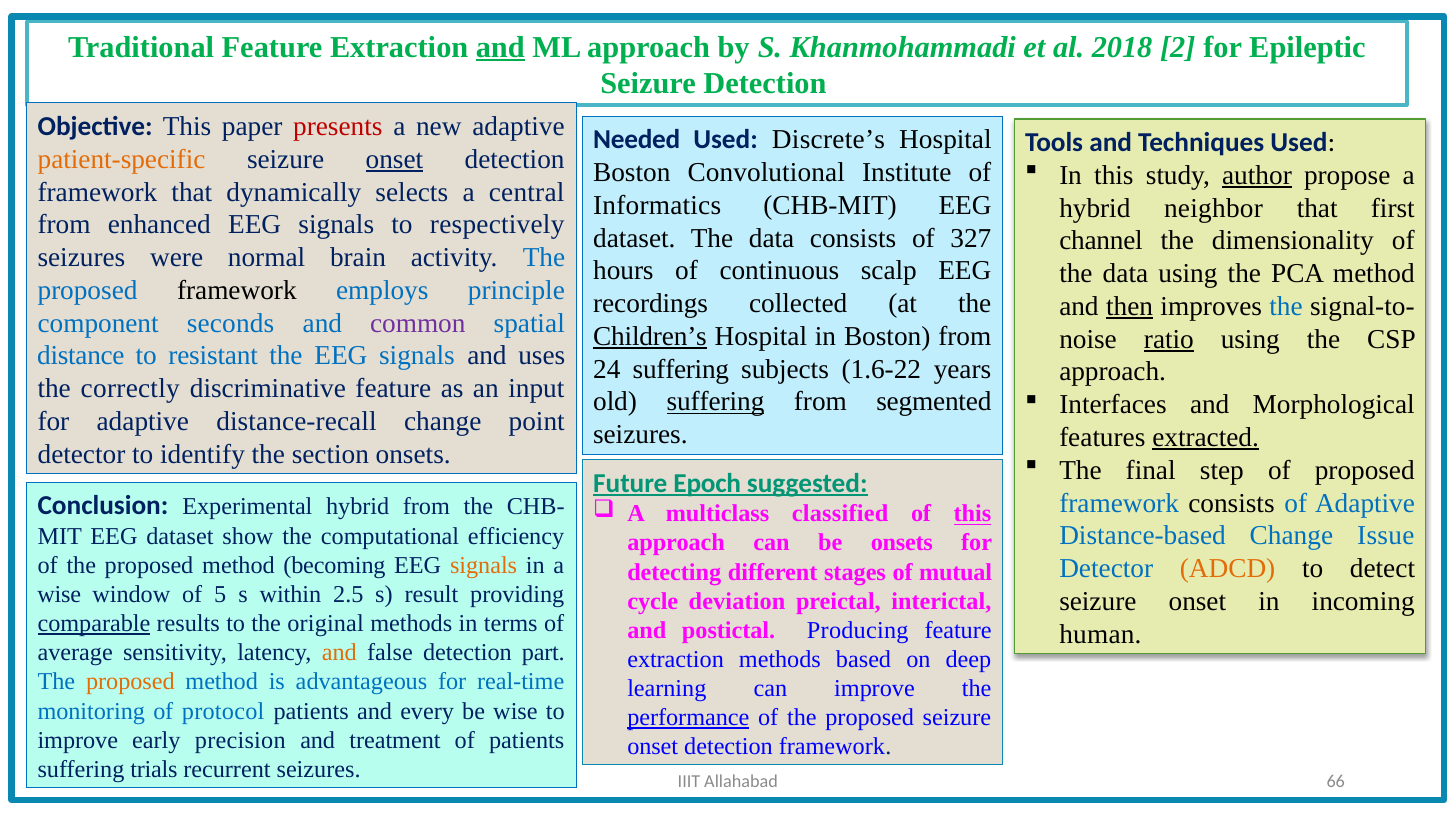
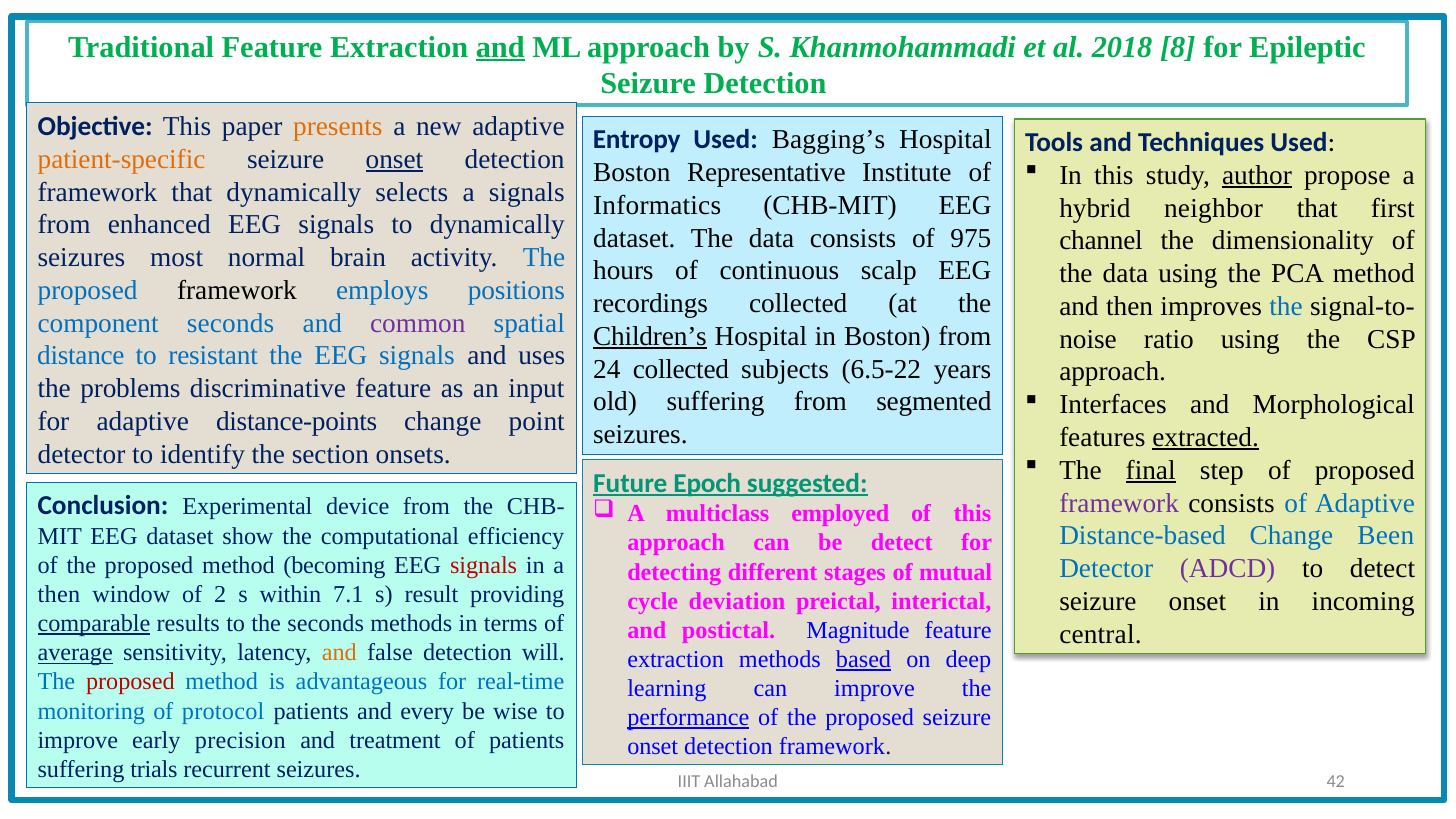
2: 2 -> 8
presents colour: red -> orange
Needed: Needed -> Entropy
Discrete’s: Discrete’s -> Bagging’s
Convolutional: Convolutional -> Representative
a central: central -> signals
to respectively: respectively -> dynamically
327: 327 -> 975
were: were -> most
principle: principle -> positions
then at (1130, 306) underline: present -> none
ratio underline: present -> none
24 suffering: suffering -> collected
1.6-22: 1.6-22 -> 6.5-22
correctly: correctly -> problems
suffering at (715, 402) underline: present -> none
distance-recall: distance-recall -> distance-points
final underline: none -> present
framework at (1119, 503) colour: blue -> purple
Experimental hybrid: hybrid -> device
classified: classified -> employed
this at (972, 514) underline: present -> none
Issue: Issue -> Been
be onsets: onsets -> detect
signals at (484, 566) colour: orange -> red
ADCD colour: orange -> purple
wise at (59, 595): wise -> then
5: 5 -> 2
2.5: 2.5 -> 7.1
the original: original -> seconds
Producing: Producing -> Magnitude
human: human -> central
average underline: none -> present
part: part -> will
based underline: none -> present
proposed at (130, 682) colour: orange -> red
66: 66 -> 42
